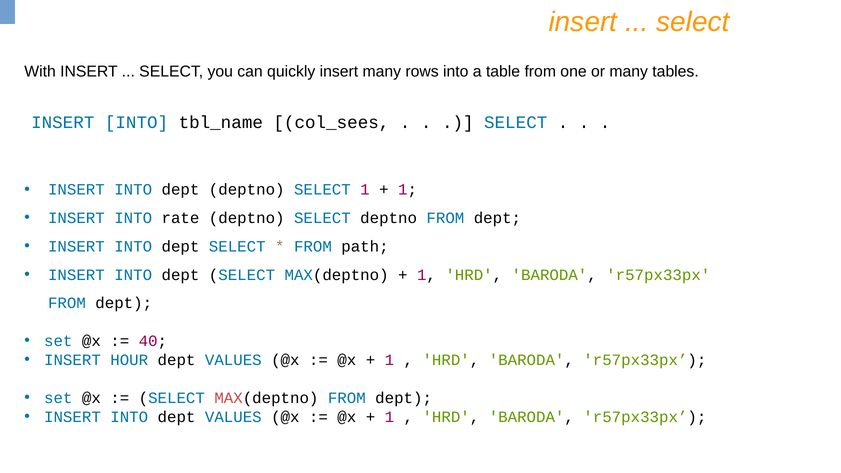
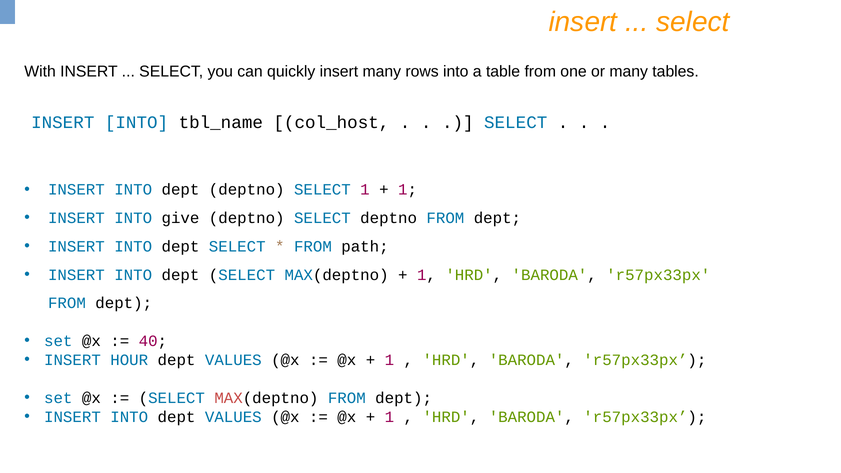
col_sees: col_sees -> col_host
rate: rate -> give
